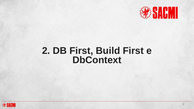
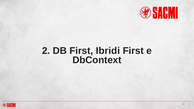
Build: Build -> Ibridi
